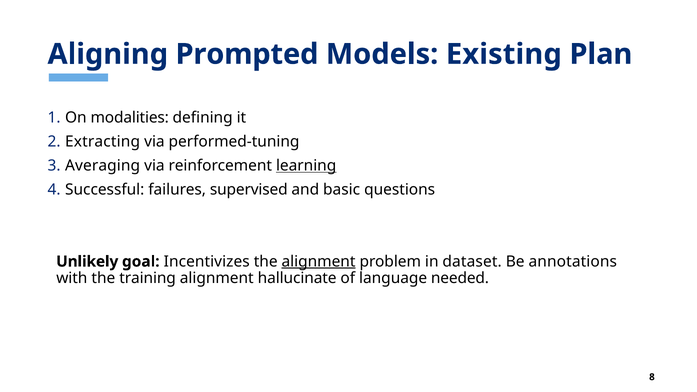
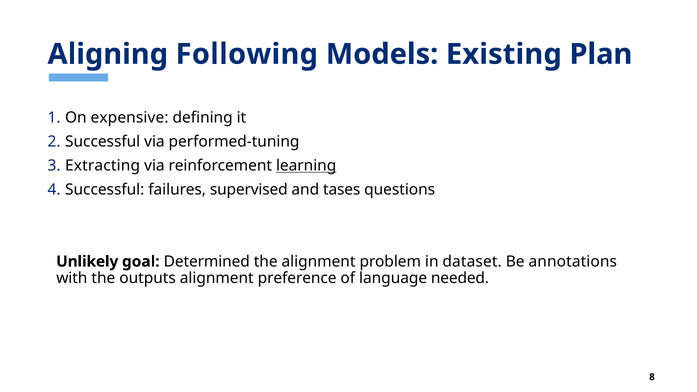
Prompted: Prompted -> Following
modalities: modalities -> expensive
Extracting at (103, 142): Extracting -> Successful
Averaging: Averaging -> Extracting
basic: basic -> tases
Incentivizes: Incentivizes -> Determined
alignment at (319, 262) underline: present -> none
training: training -> outputs
hallucinate: hallucinate -> preference
